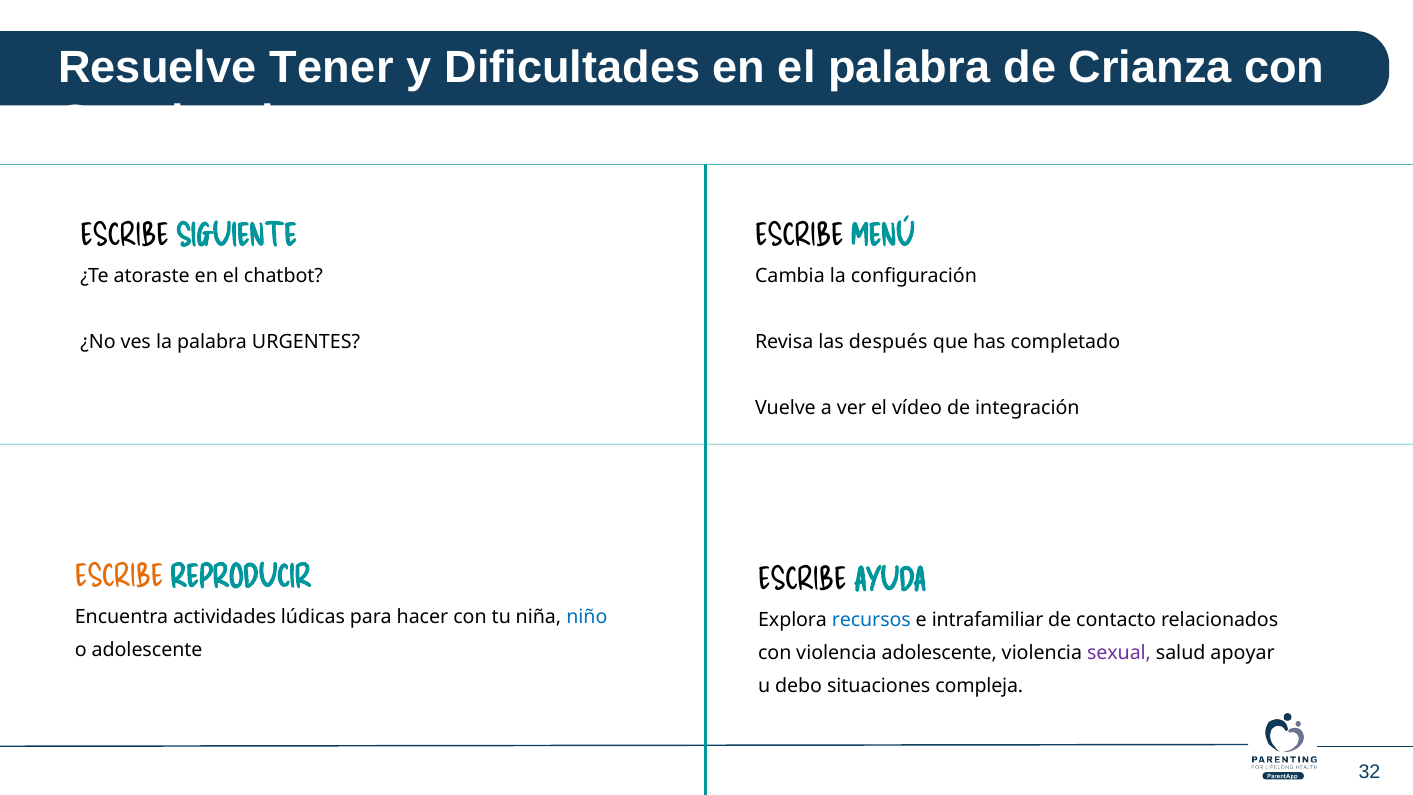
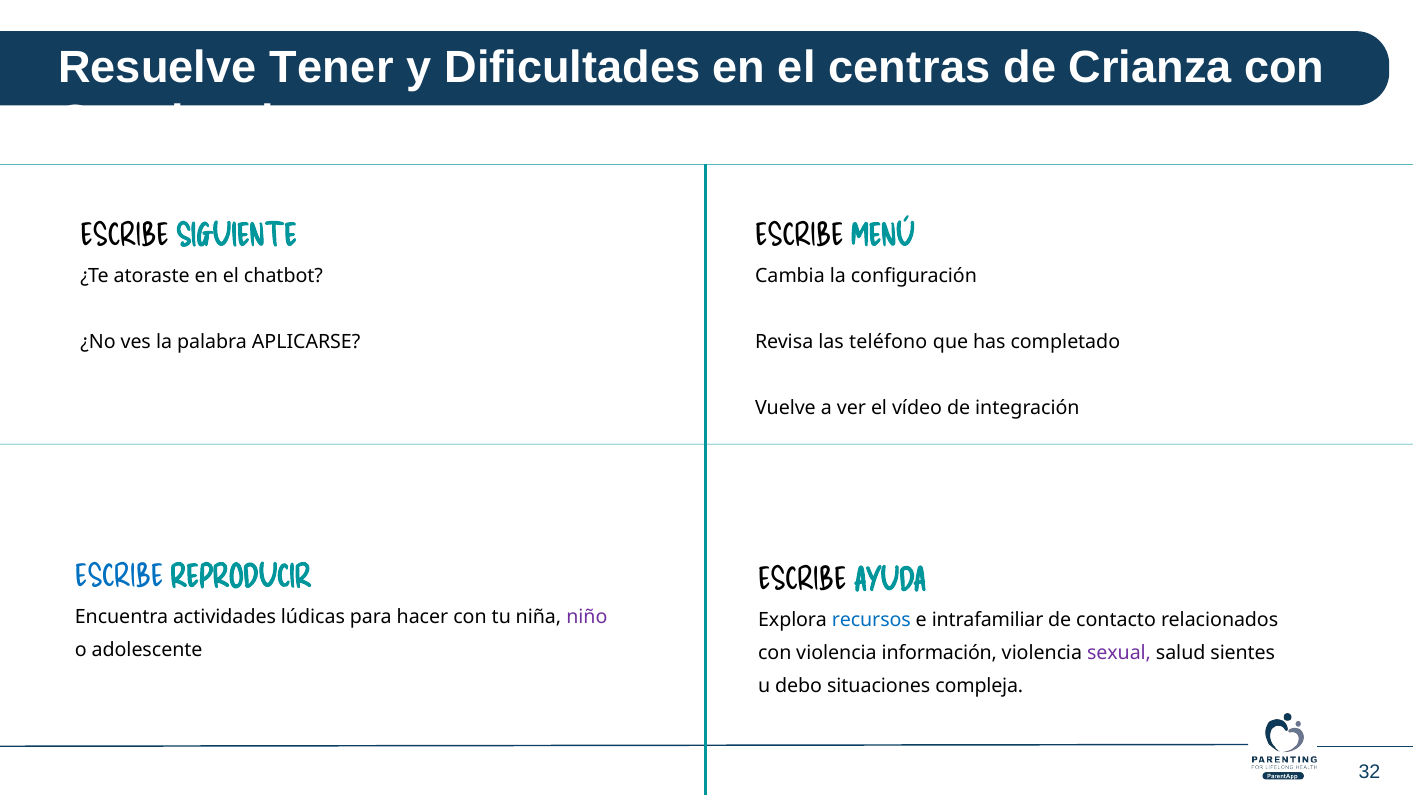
el palabra: palabra -> centras
URGENTES: URGENTES -> APLICARSE
después: después -> teléfono
ESCRIBE at (119, 577) colour: orange -> blue
niño colour: blue -> purple
violencia adolescente: adolescente -> información
apoyar: apoyar -> sientes
